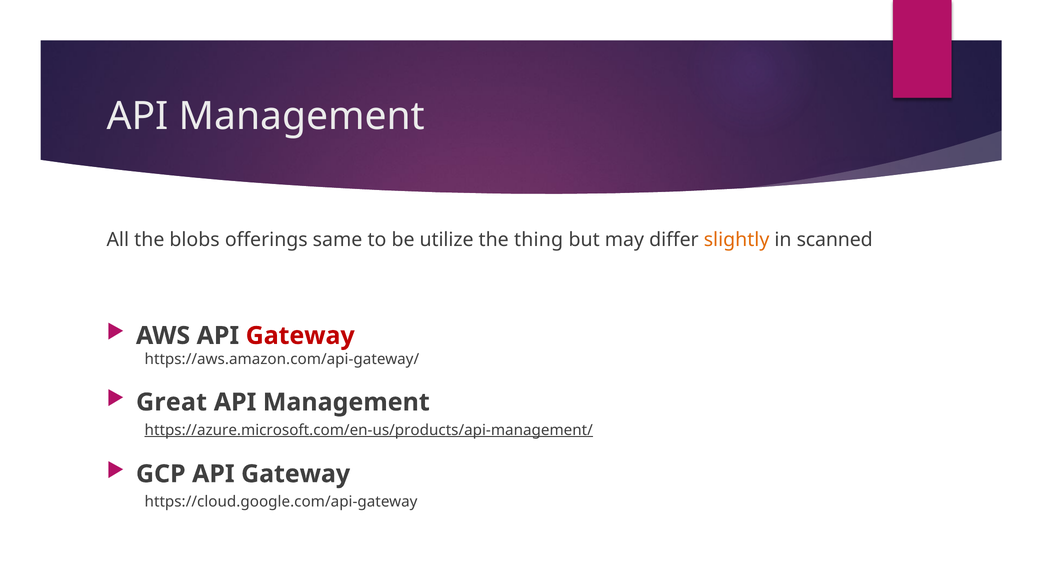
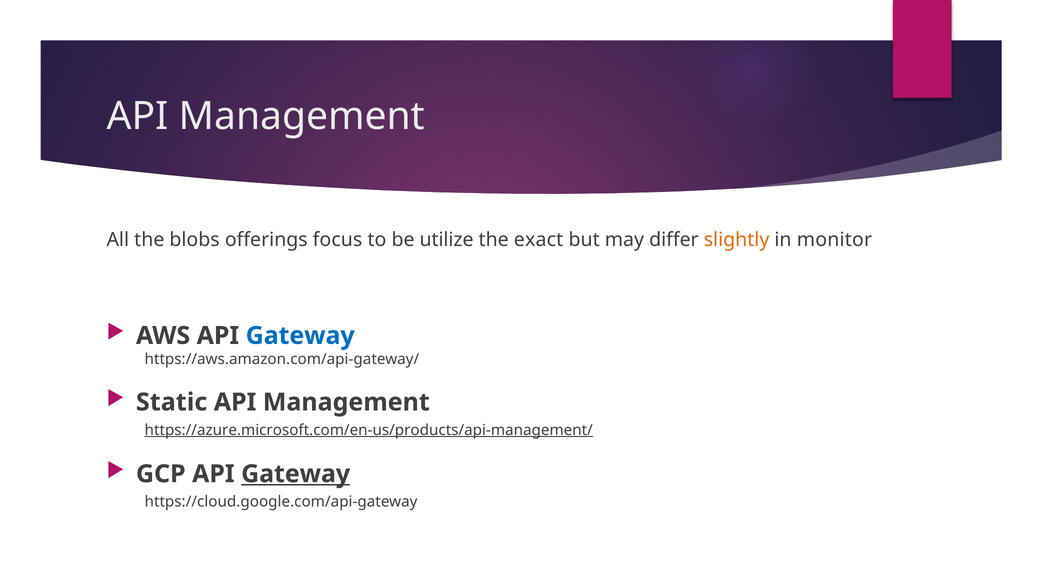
same: same -> focus
thing: thing -> exact
scanned: scanned -> monitor
Gateway at (300, 336) colour: red -> blue
Great: Great -> Static
Gateway at (296, 474) underline: none -> present
